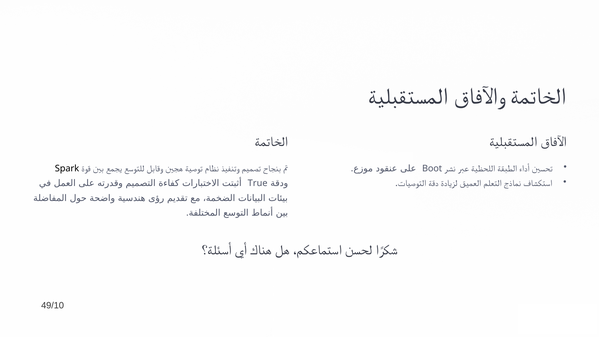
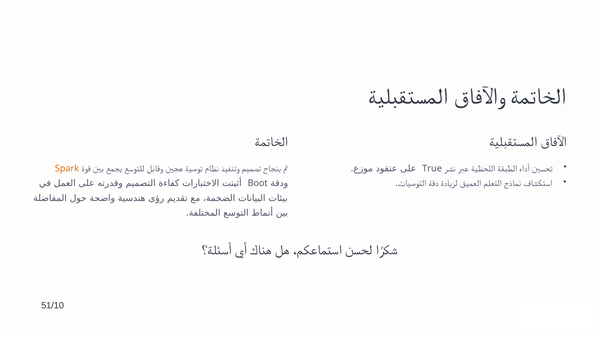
Spark colour: black -> orange
Boot: Boot -> True
True: True -> Boot
49/10: 49/10 -> 51/10
